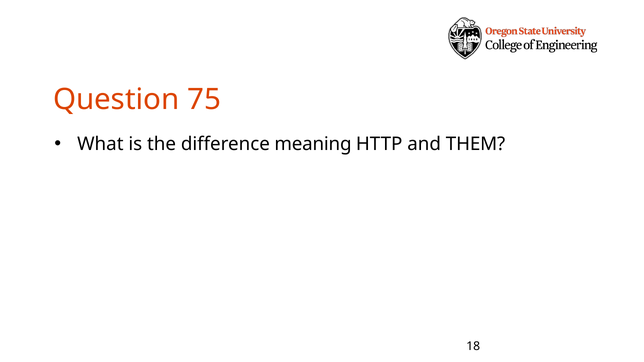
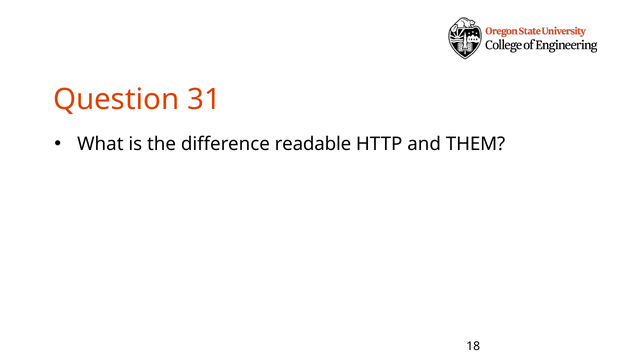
75: 75 -> 31
meaning: meaning -> readable
